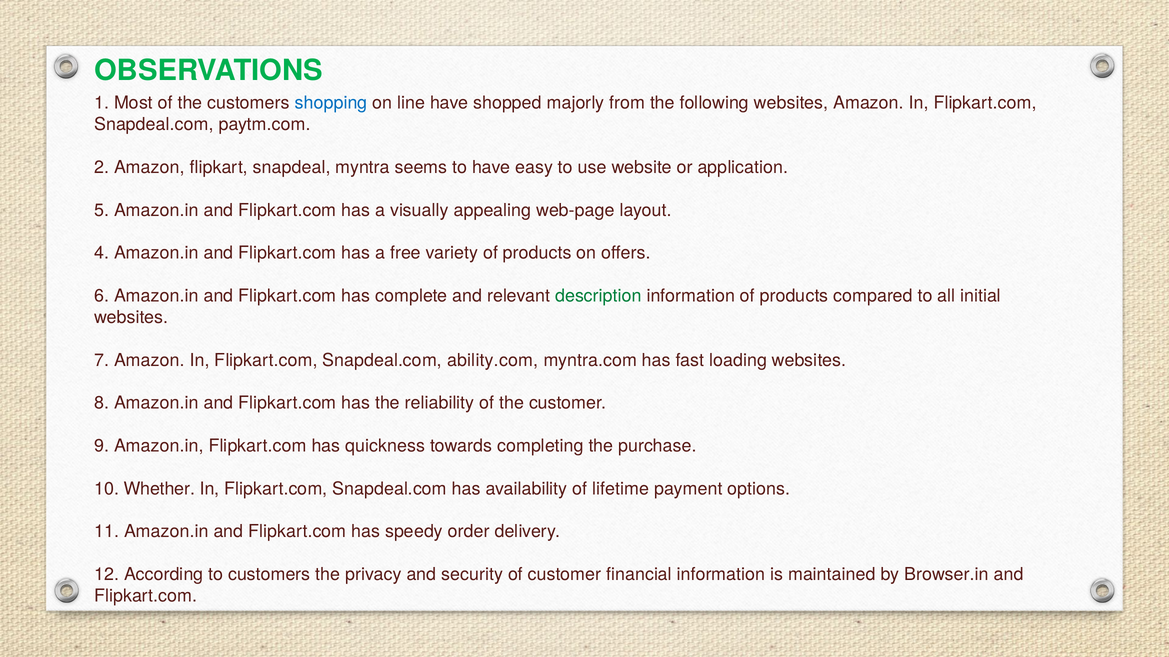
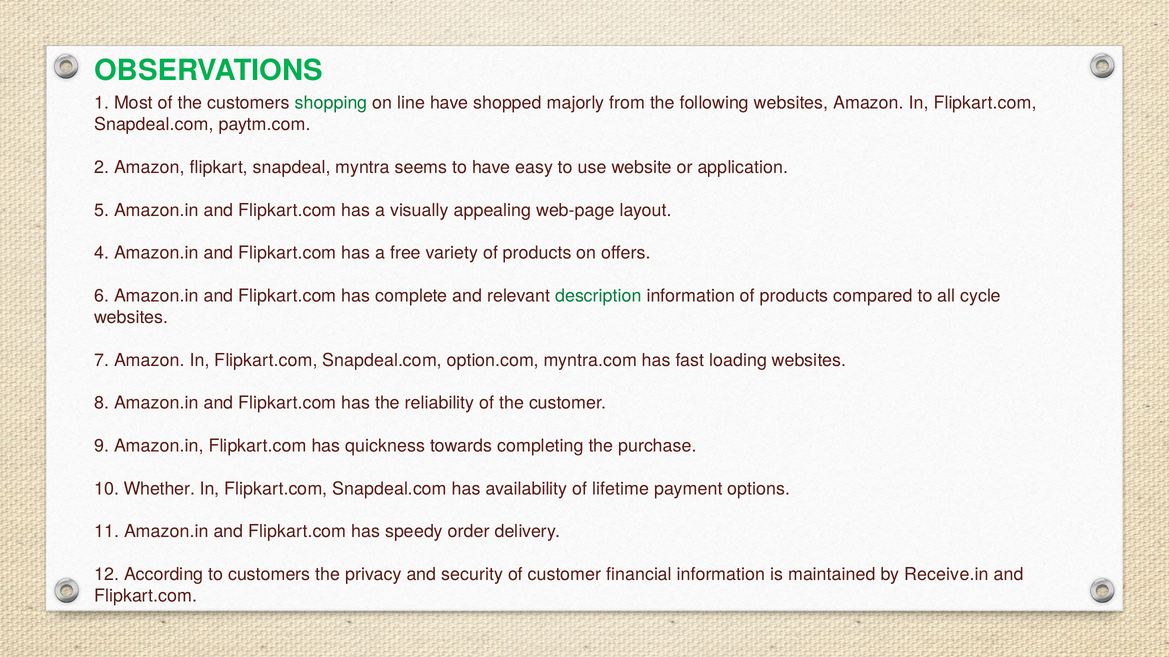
shopping colour: blue -> green
initial: initial -> cycle
ability.com: ability.com -> option.com
Browser.in: Browser.in -> Receive.in
